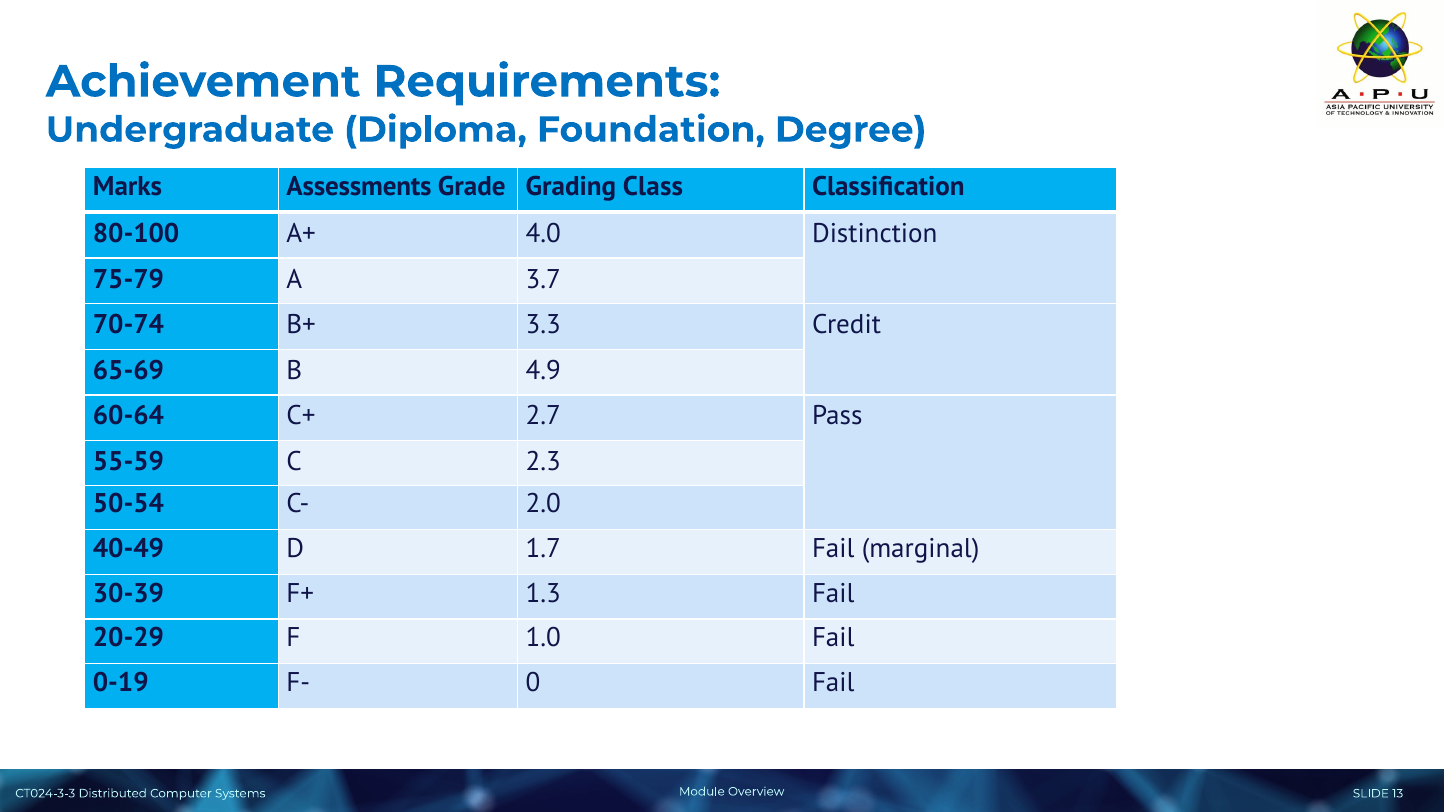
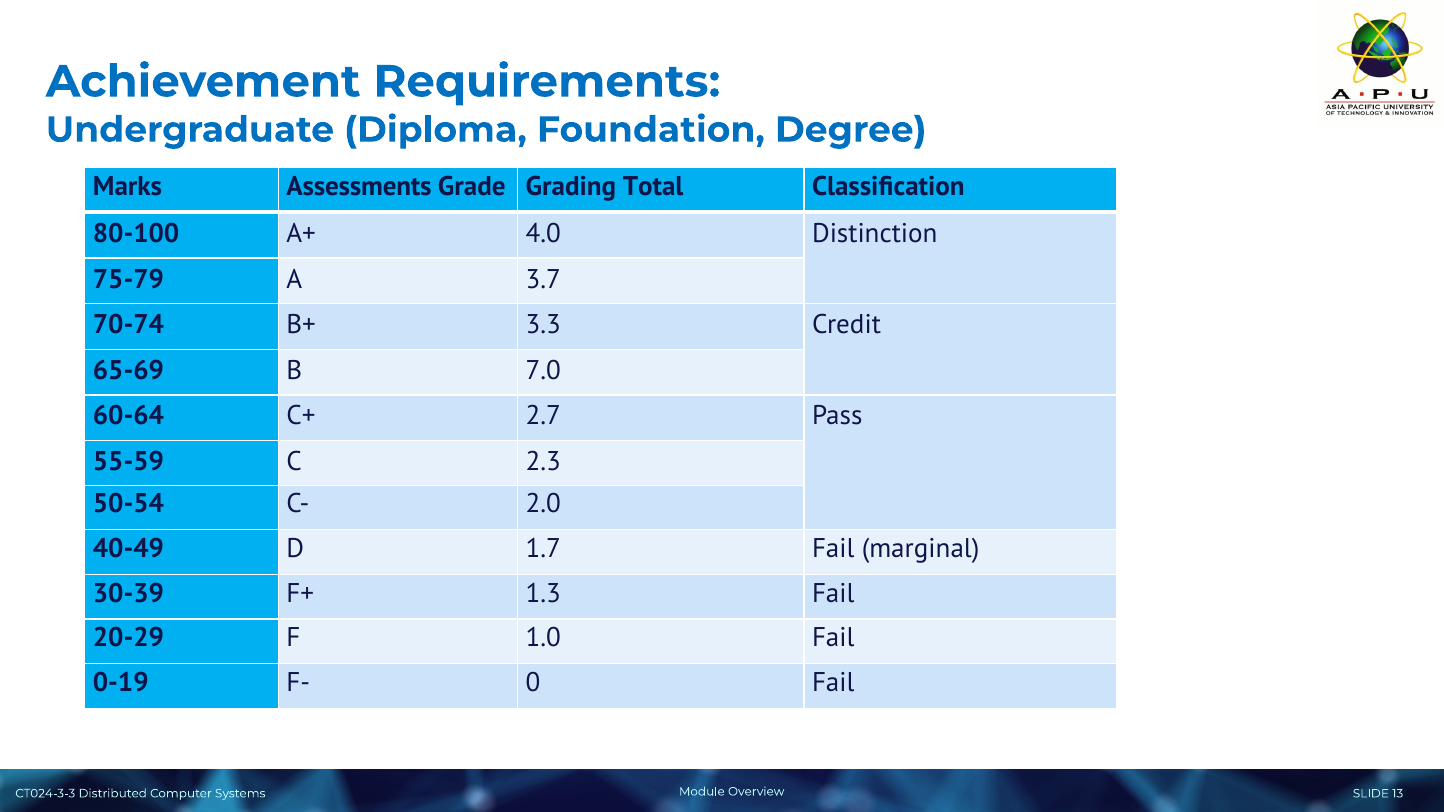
Class: Class -> Total
4.9: 4.9 -> 7.0
